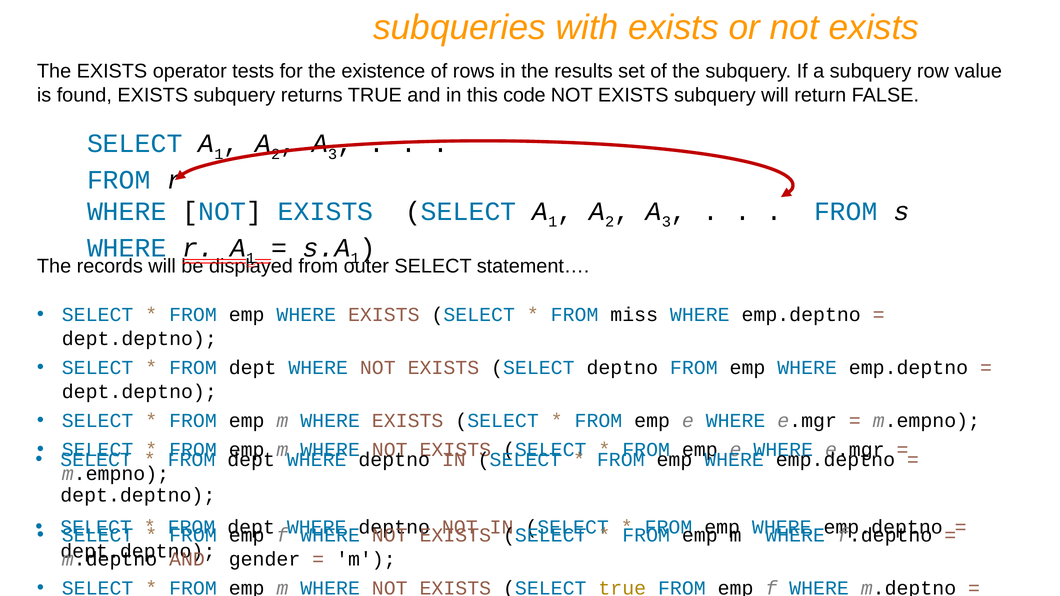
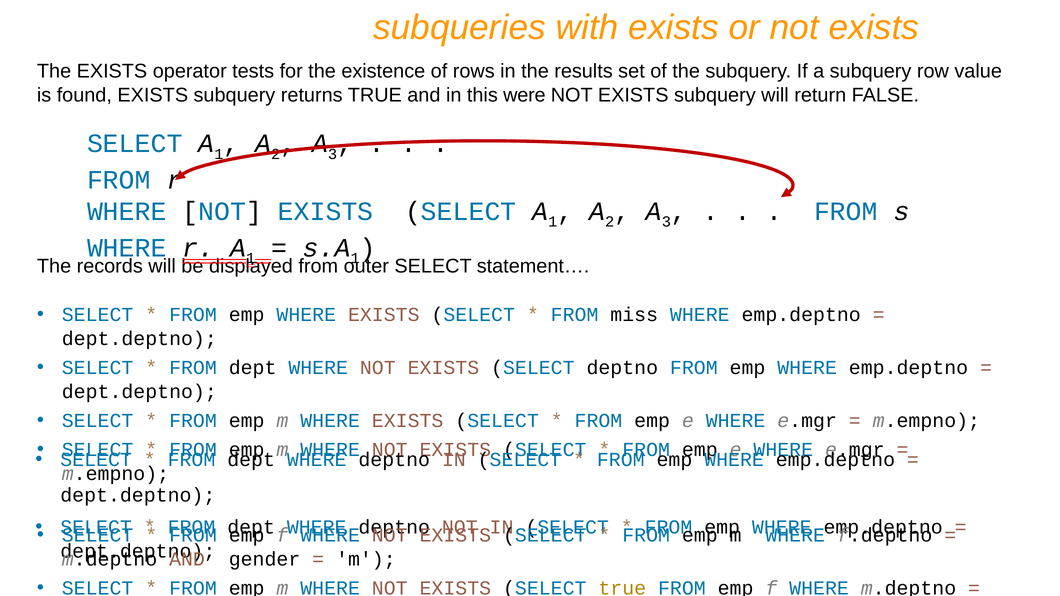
code: code -> were
